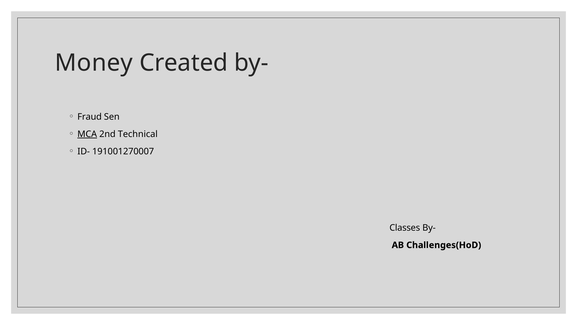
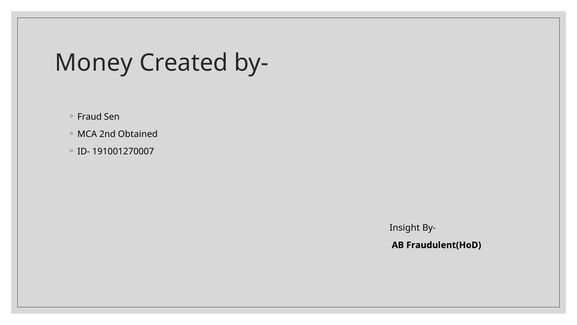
MCA underline: present -> none
Technical: Technical -> Obtained
Classes: Classes -> Insight
Challenges(HoD: Challenges(HoD -> Fraudulent(HoD
